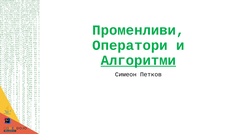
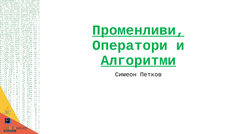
Променливи underline: none -> present
